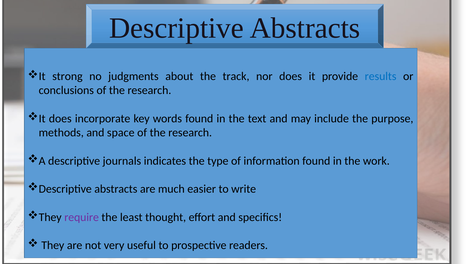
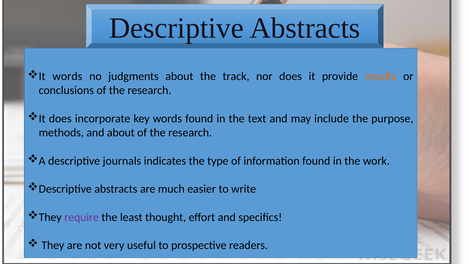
It strong: strong -> words
results colour: blue -> orange
and space: space -> about
